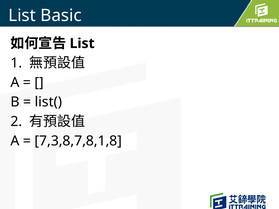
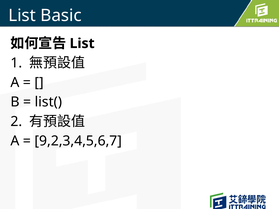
7,3,8,7,8,1,8: 7,3,8,7,8,1,8 -> 9,2,3,4,5,6,7
